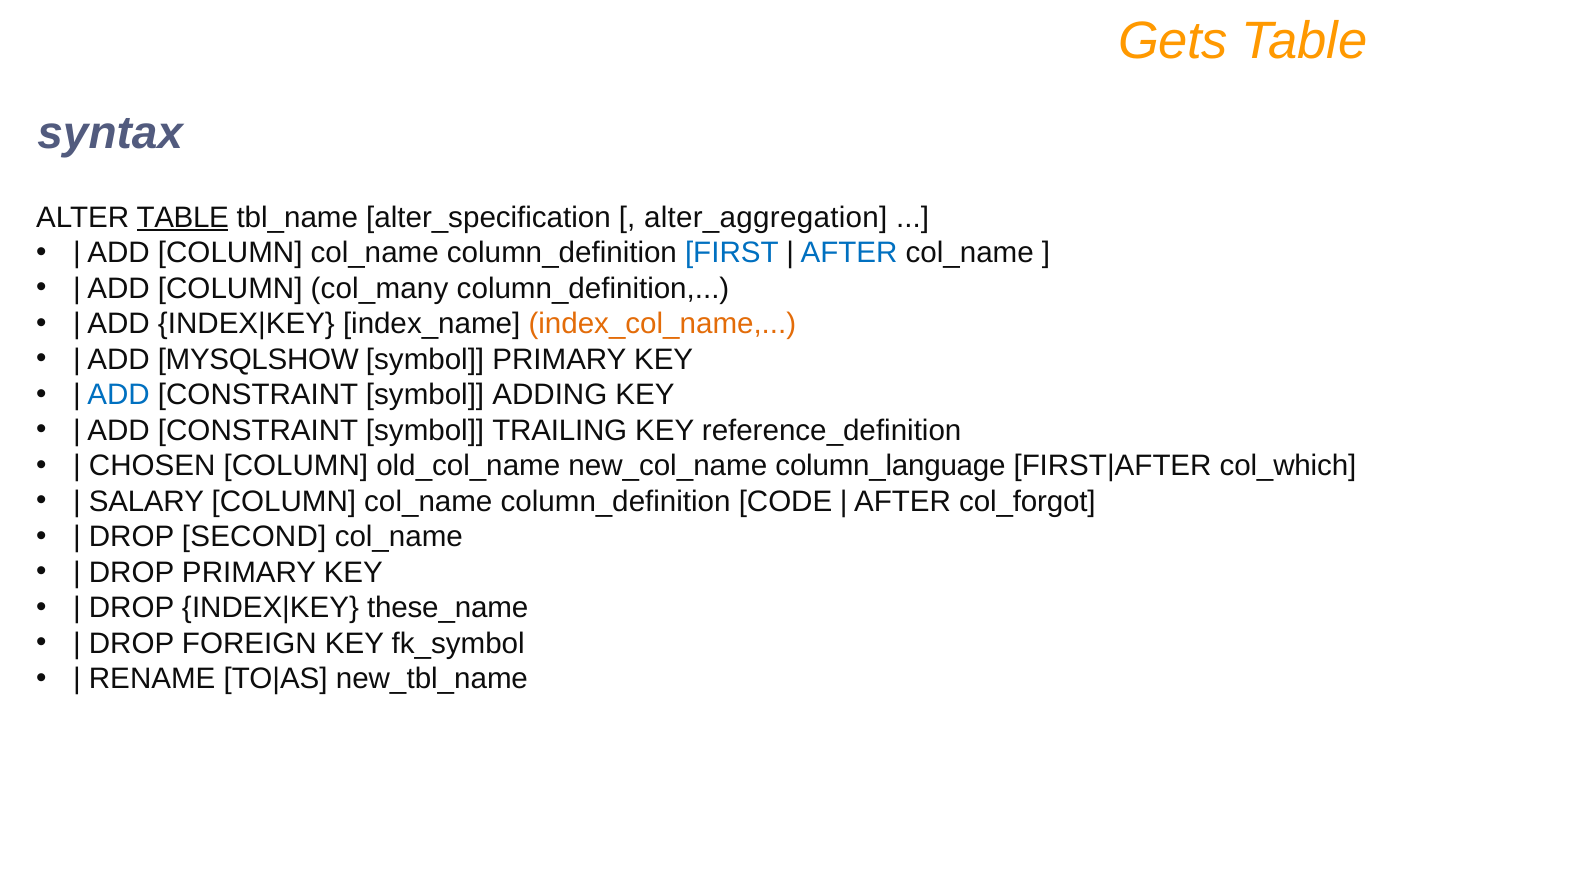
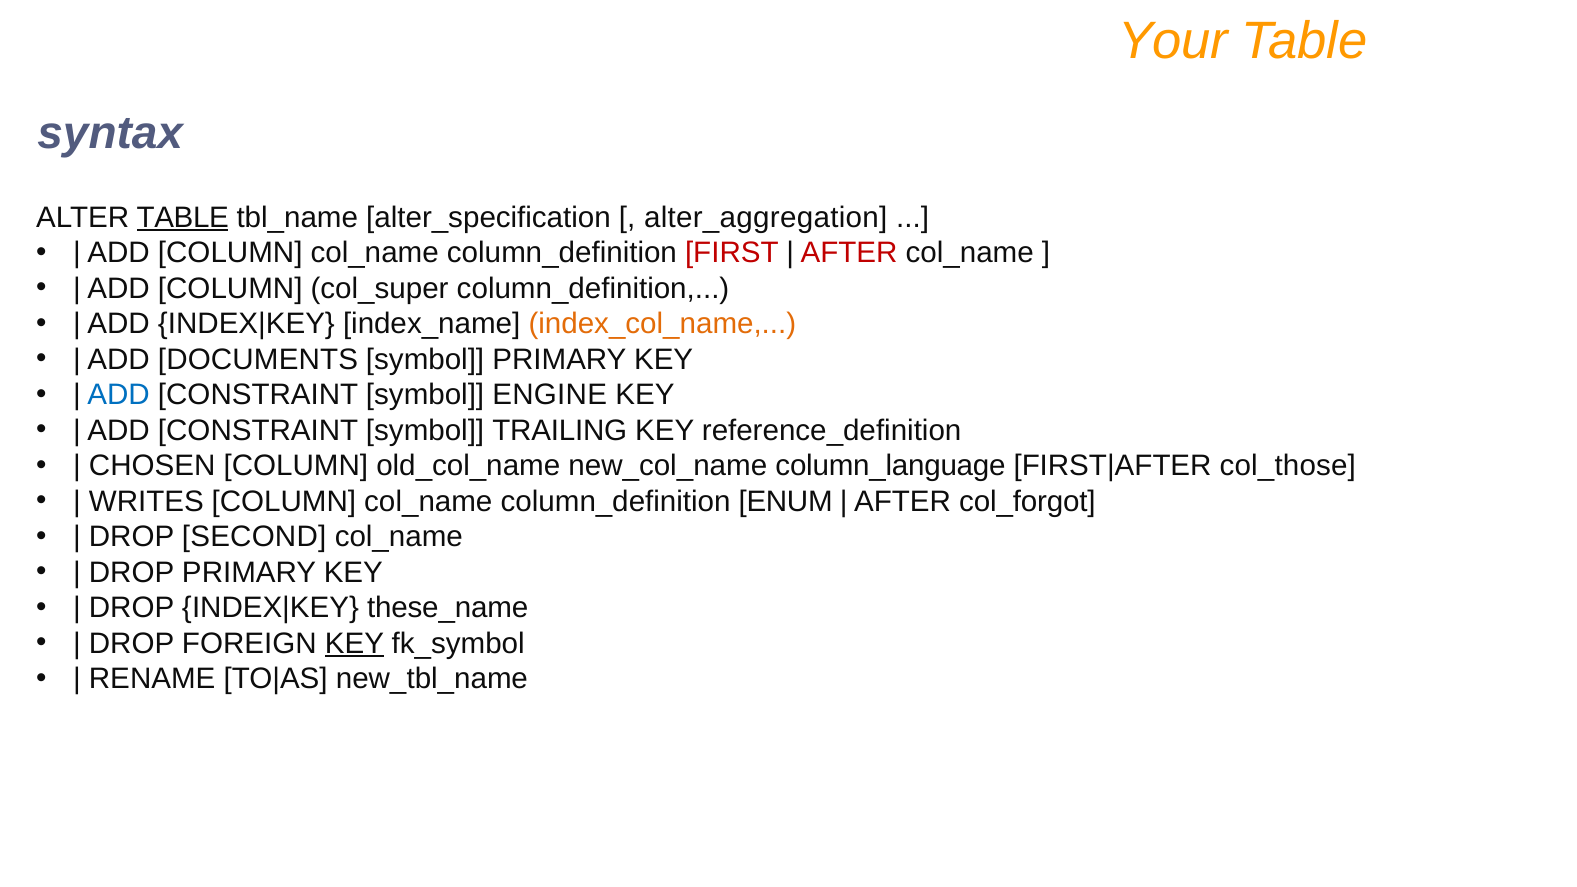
Gets: Gets -> Your
FIRST colour: blue -> red
AFTER at (849, 253) colour: blue -> red
col_many: col_many -> col_super
MYSQLSHOW: MYSQLSHOW -> DOCUMENTS
ADDING: ADDING -> ENGINE
col_which: col_which -> col_those
SALARY: SALARY -> WRITES
CODE: CODE -> ENUM
KEY at (354, 643) underline: none -> present
